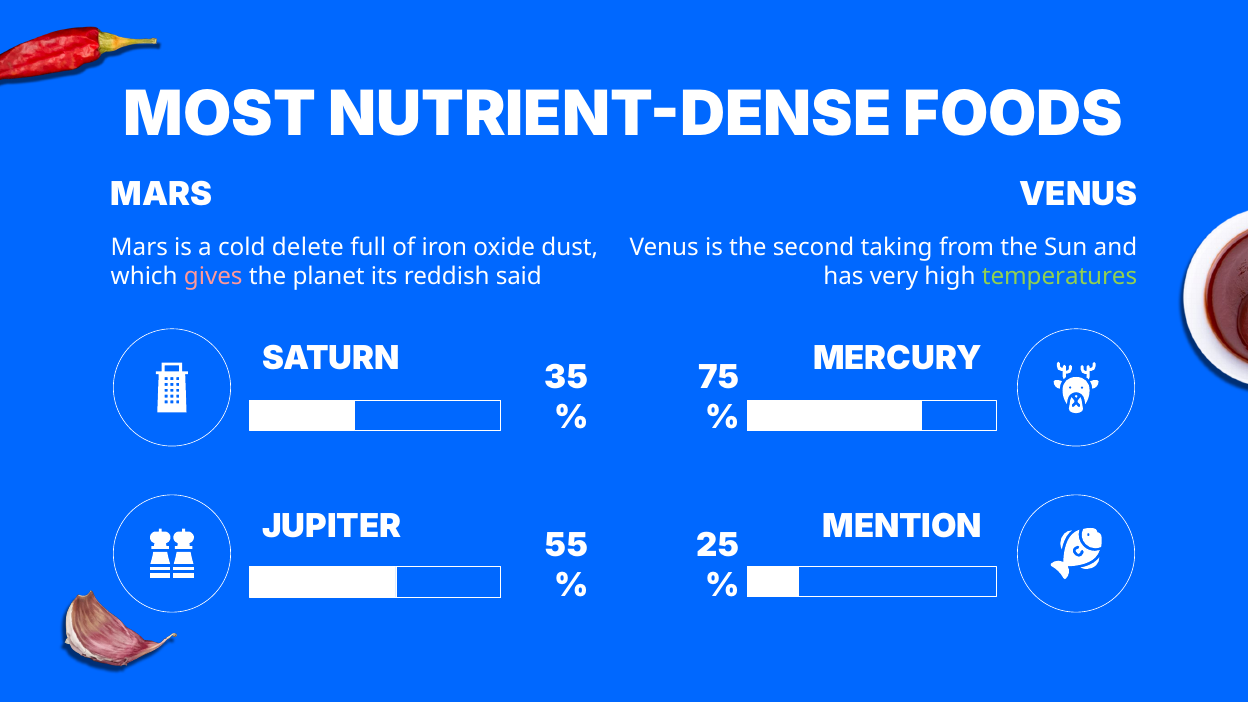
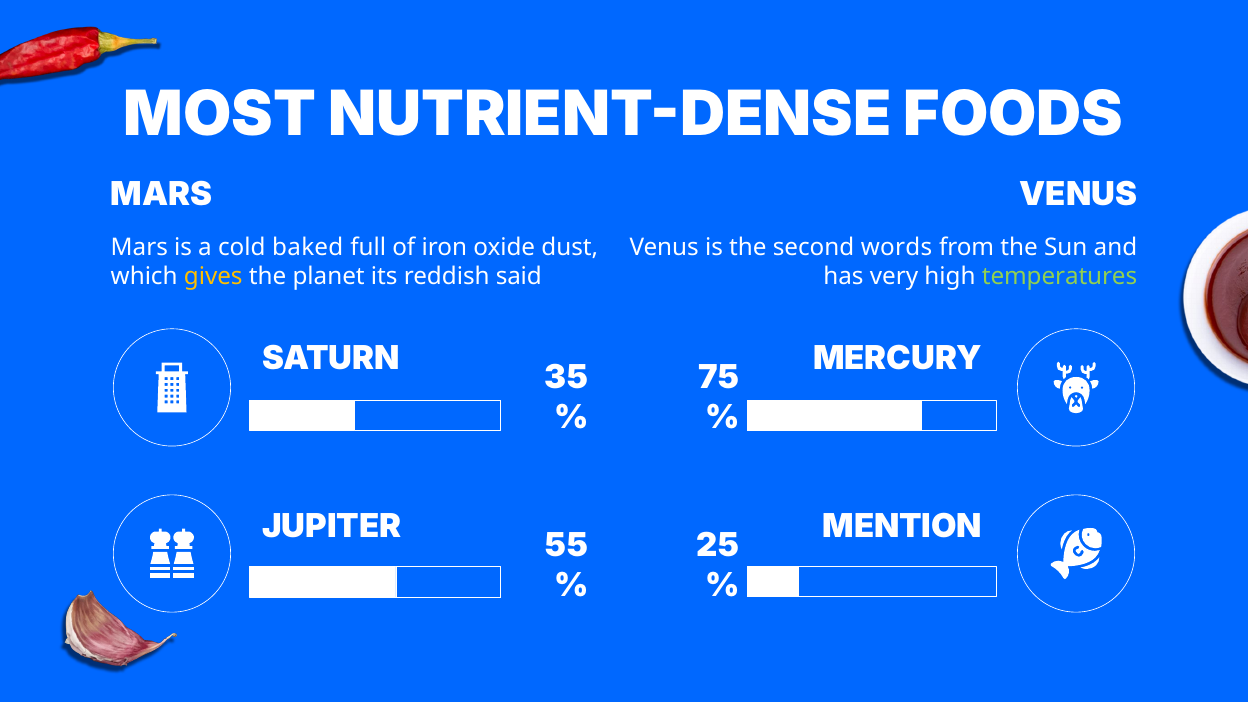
delete: delete -> baked
taking: taking -> words
gives colour: pink -> yellow
